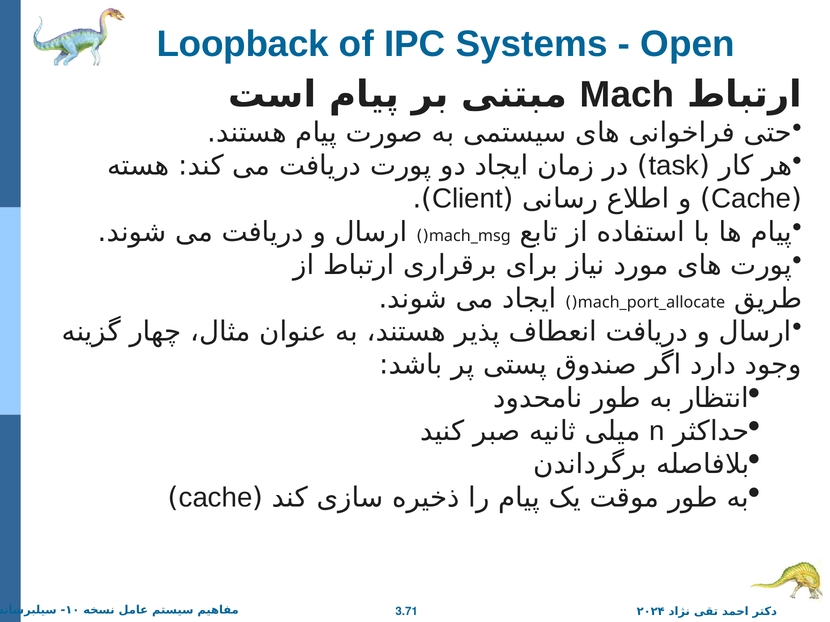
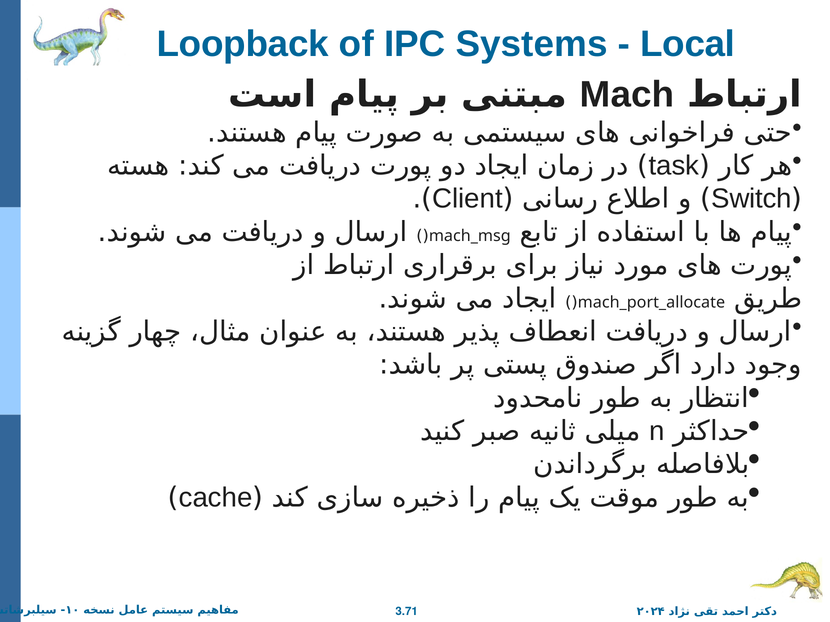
Open: Open -> Local
Cache at (751, 199): Cache -> Switch
